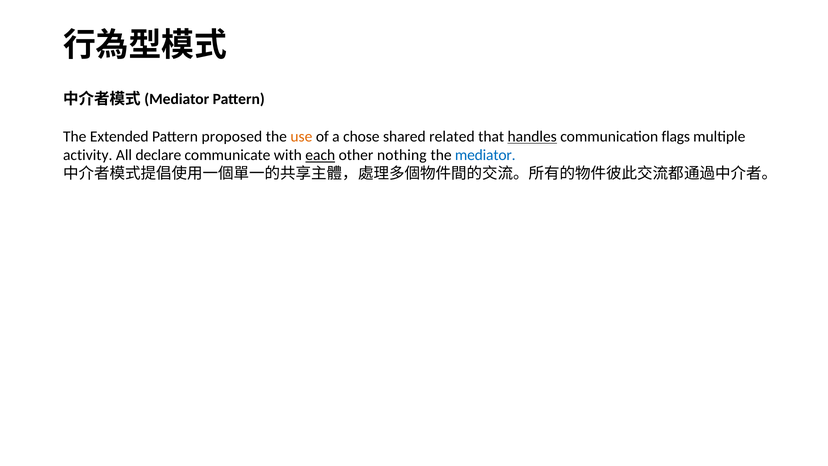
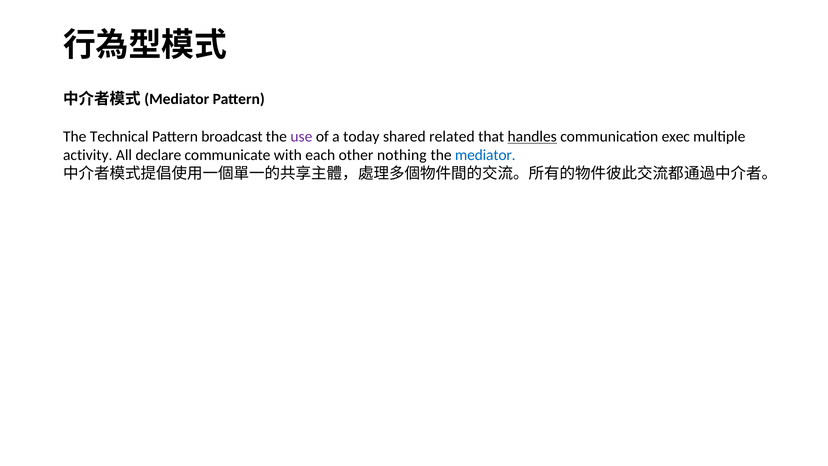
Extended: Extended -> Technical
proposed: proposed -> broadcast
use colour: orange -> purple
chose: chose -> today
flags: flags -> exec
each underline: present -> none
